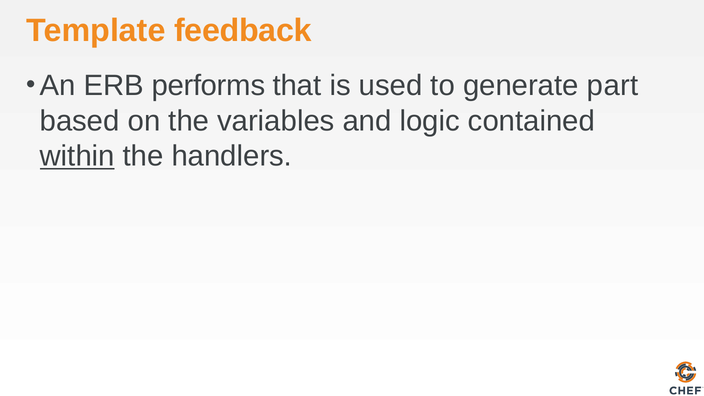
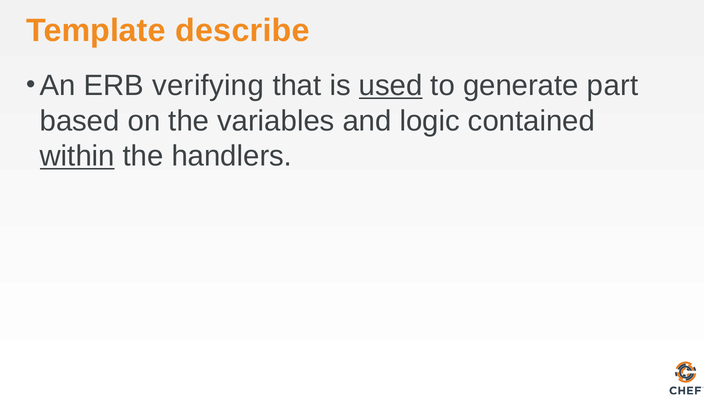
feedback: feedback -> describe
performs: performs -> verifying
used underline: none -> present
